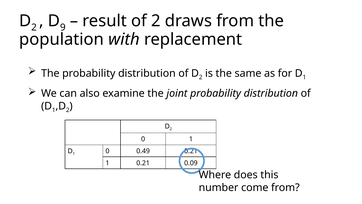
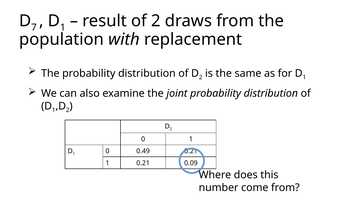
2 at (34, 27): 2 -> 7
9 at (63, 27): 9 -> 1
